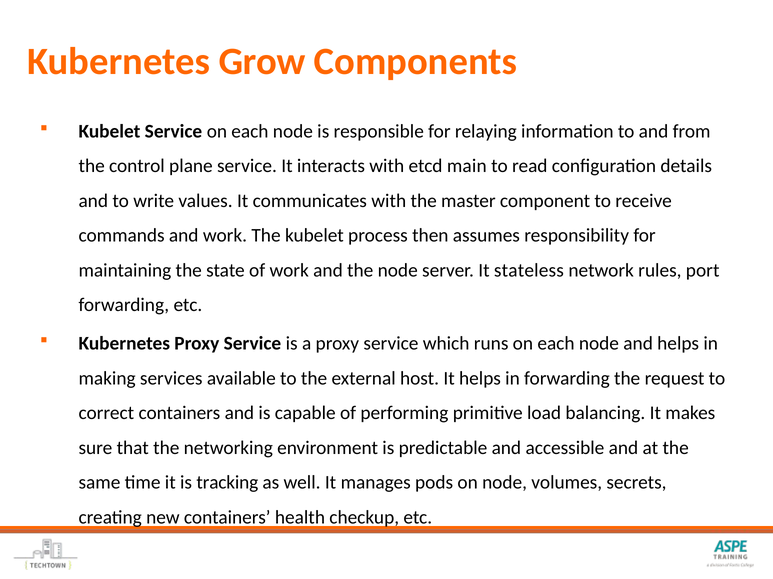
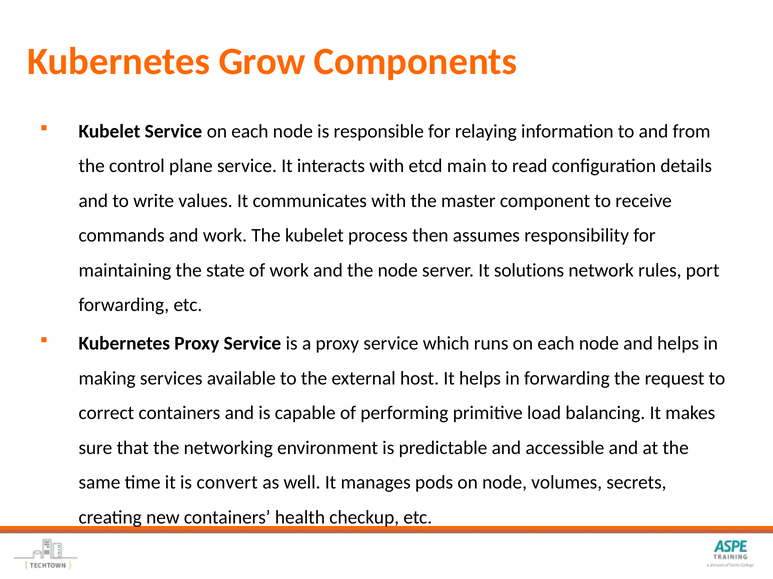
stateless: stateless -> solutions
tracking: tracking -> convert
